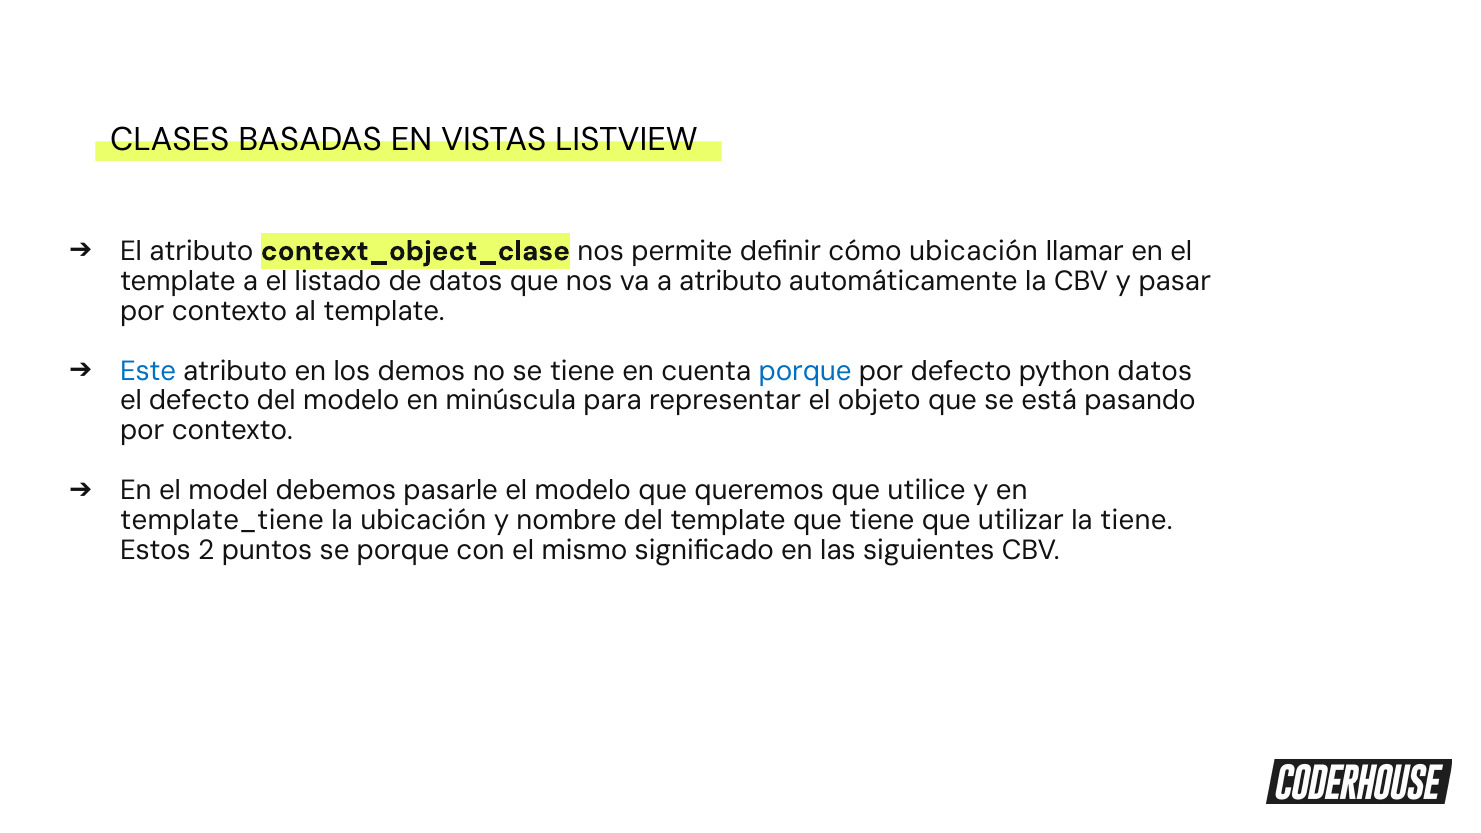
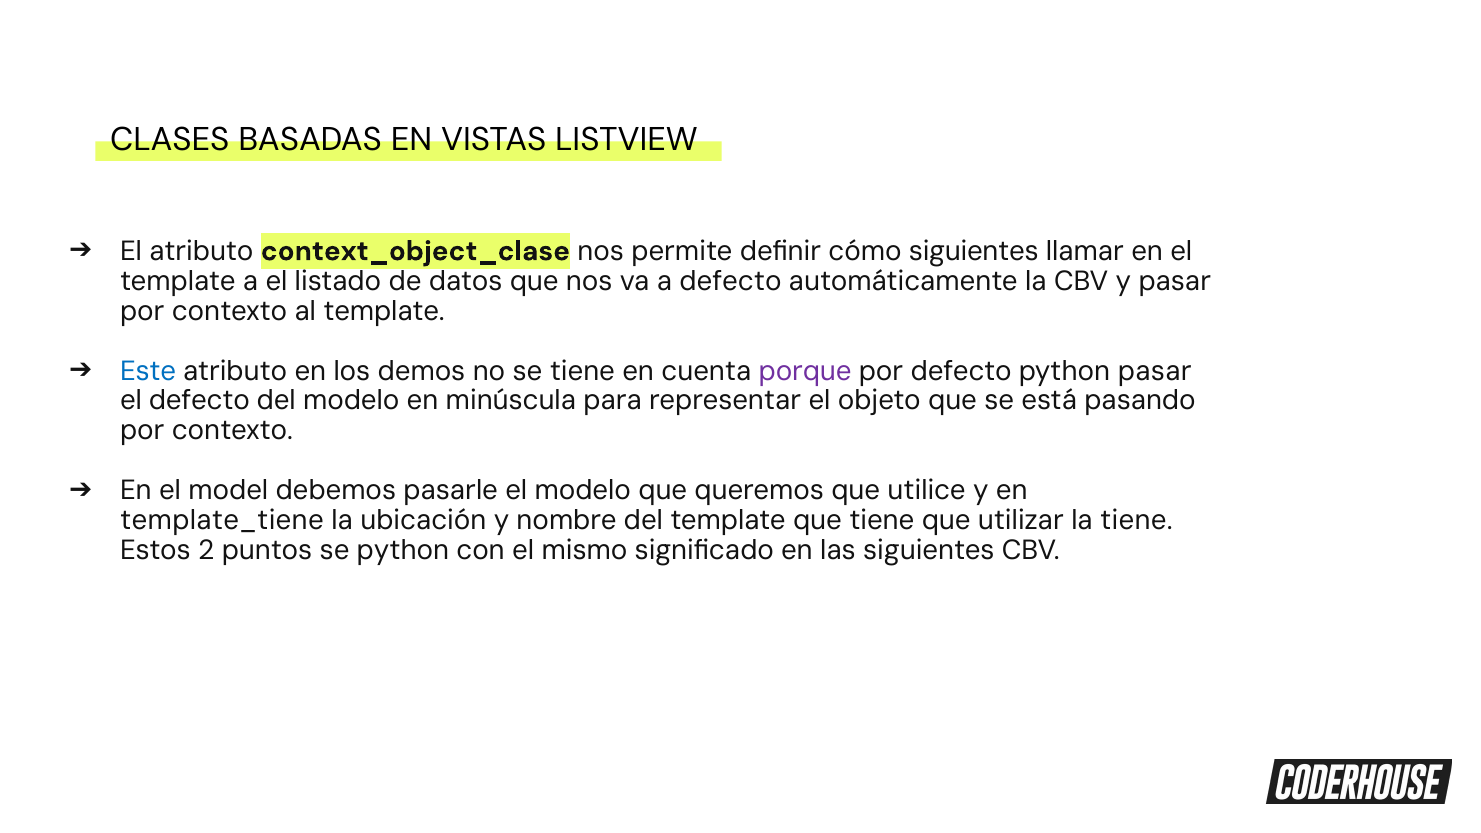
cómo ubicación: ubicación -> siguientes
a atributo: atributo -> defecto
porque at (805, 371) colour: blue -> purple
python datos: datos -> pasar
se porque: porque -> python
